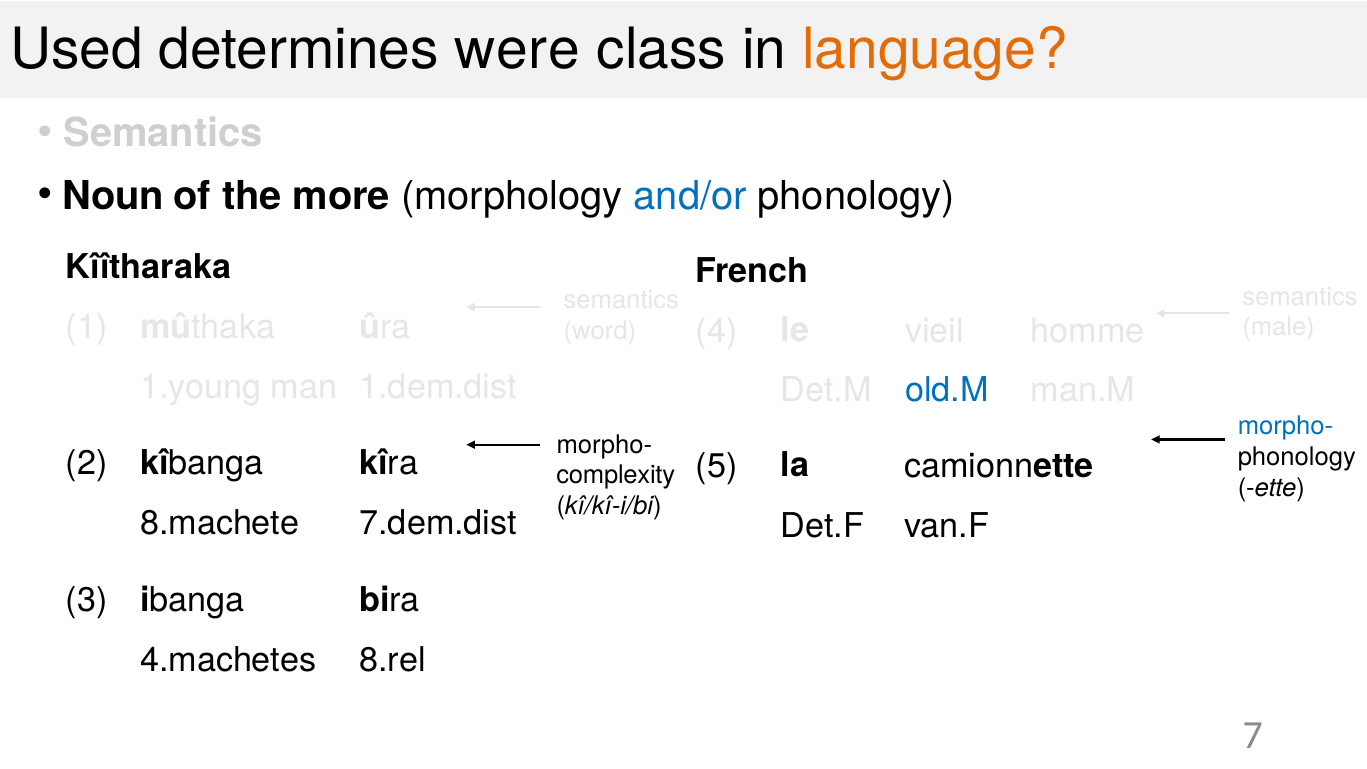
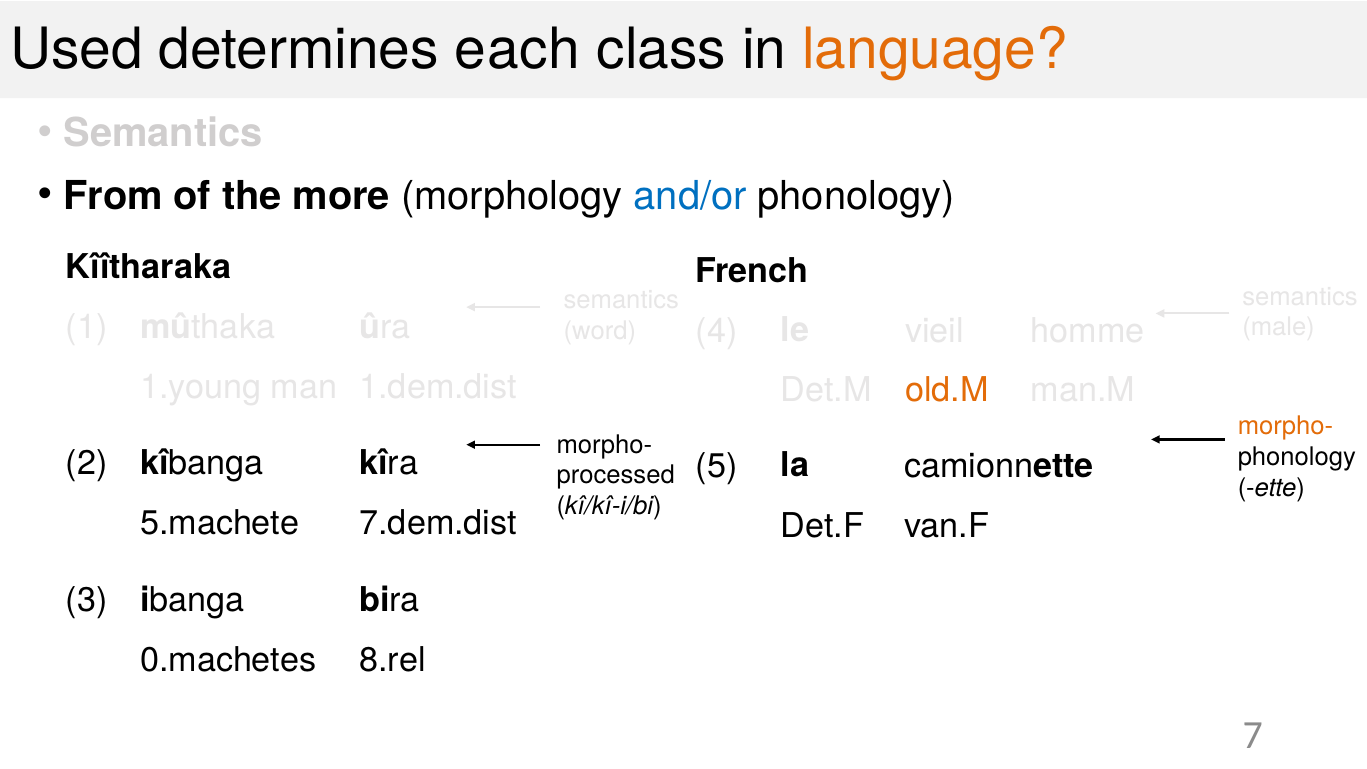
were: were -> each
Noun: Noun -> From
old.M colour: blue -> orange
morpho- at (1285, 426) colour: blue -> orange
complexity: complexity -> processed
8.machete: 8.machete -> 5.machete
4.machetes: 4.machetes -> 0.machetes
